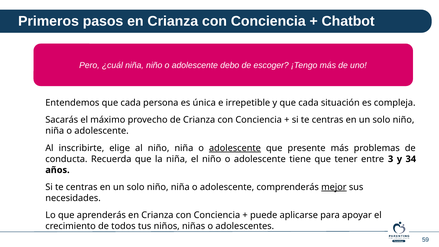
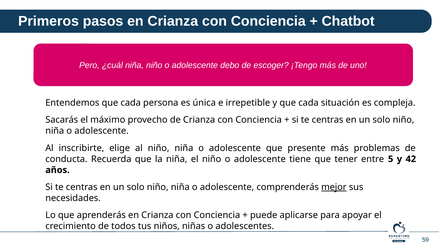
adolescente at (235, 148) underline: present -> none
3: 3 -> 5
34: 34 -> 42
